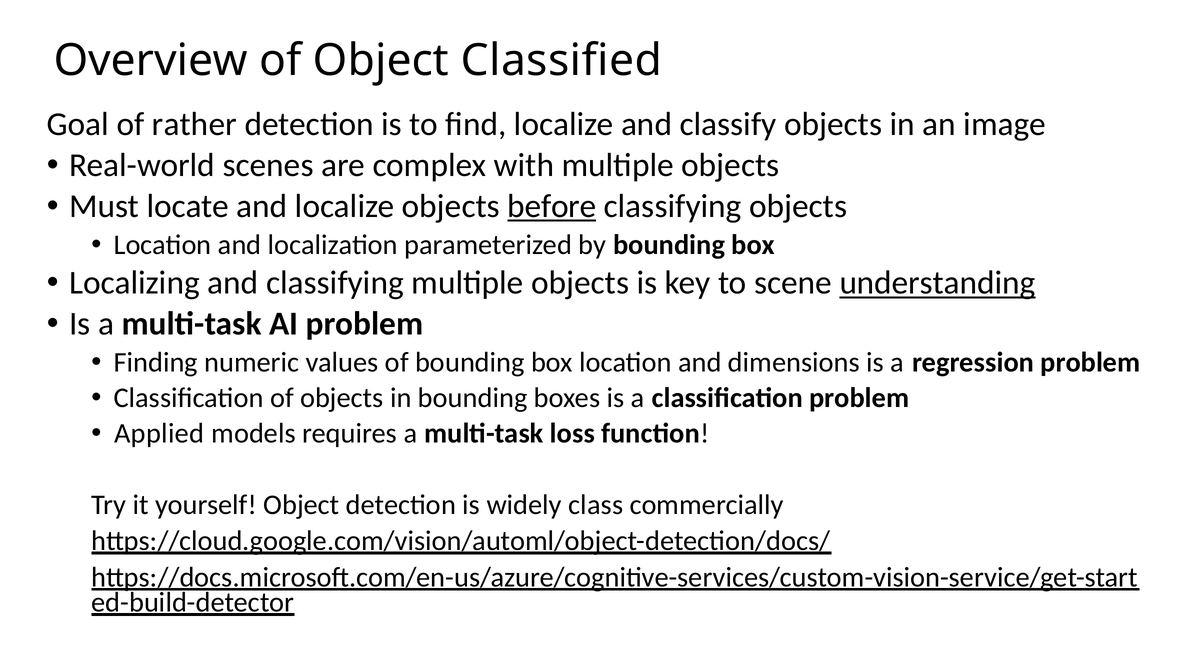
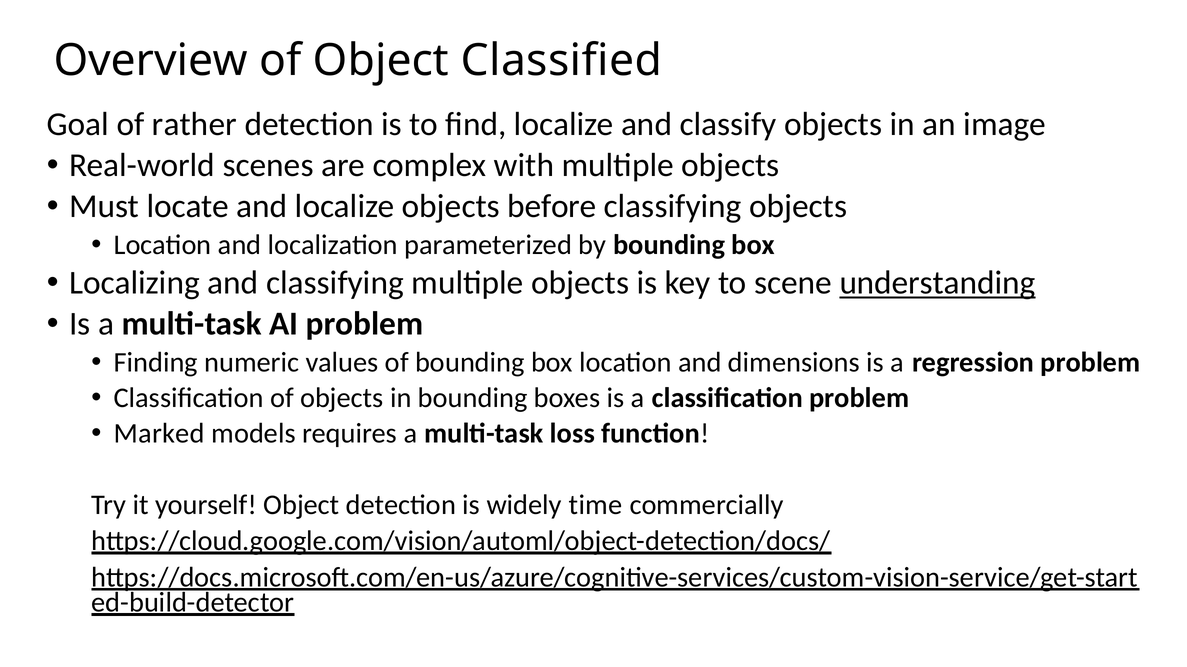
before underline: present -> none
Applied: Applied -> Marked
class: class -> time
